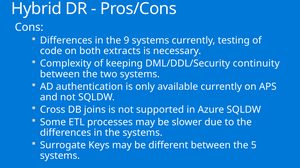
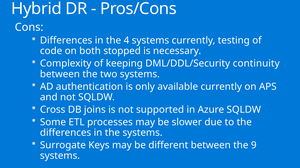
9: 9 -> 4
extracts: extracts -> stopped
5: 5 -> 9
